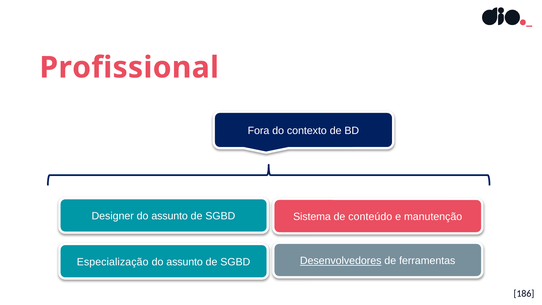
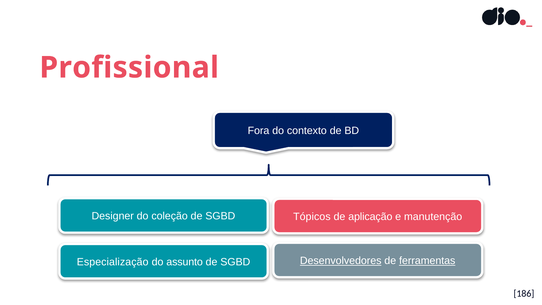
Designer do assunto: assunto -> coleção
Sistema: Sistema -> Tópicos
conteúdo: conteúdo -> aplicação
ferramentas underline: none -> present
